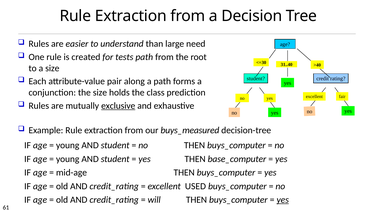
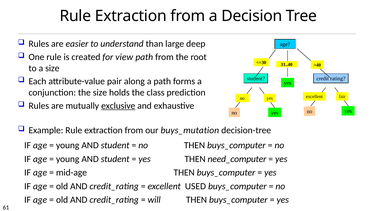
need: need -> deep
tests: tests -> view
buys_measured: buys_measured -> buys_mutation
base_computer: base_computer -> need_computer
yes at (283, 200) underline: present -> none
